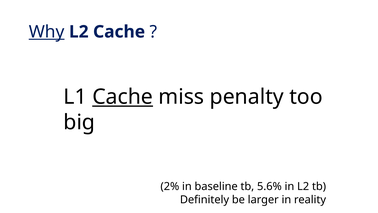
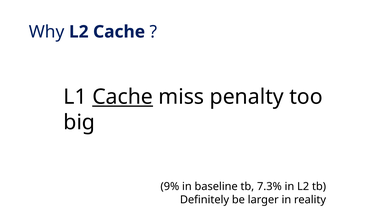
Why underline: present -> none
2%: 2% -> 9%
5.6%: 5.6% -> 7.3%
